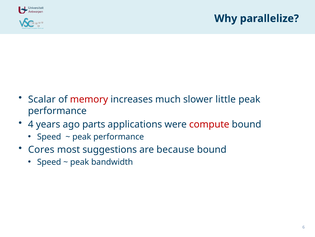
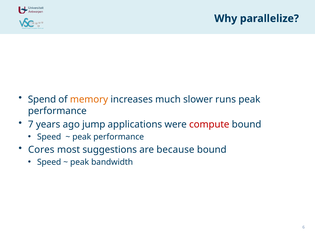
Scalar: Scalar -> Spend
memory colour: red -> orange
little: little -> runs
4: 4 -> 7
parts: parts -> jump
